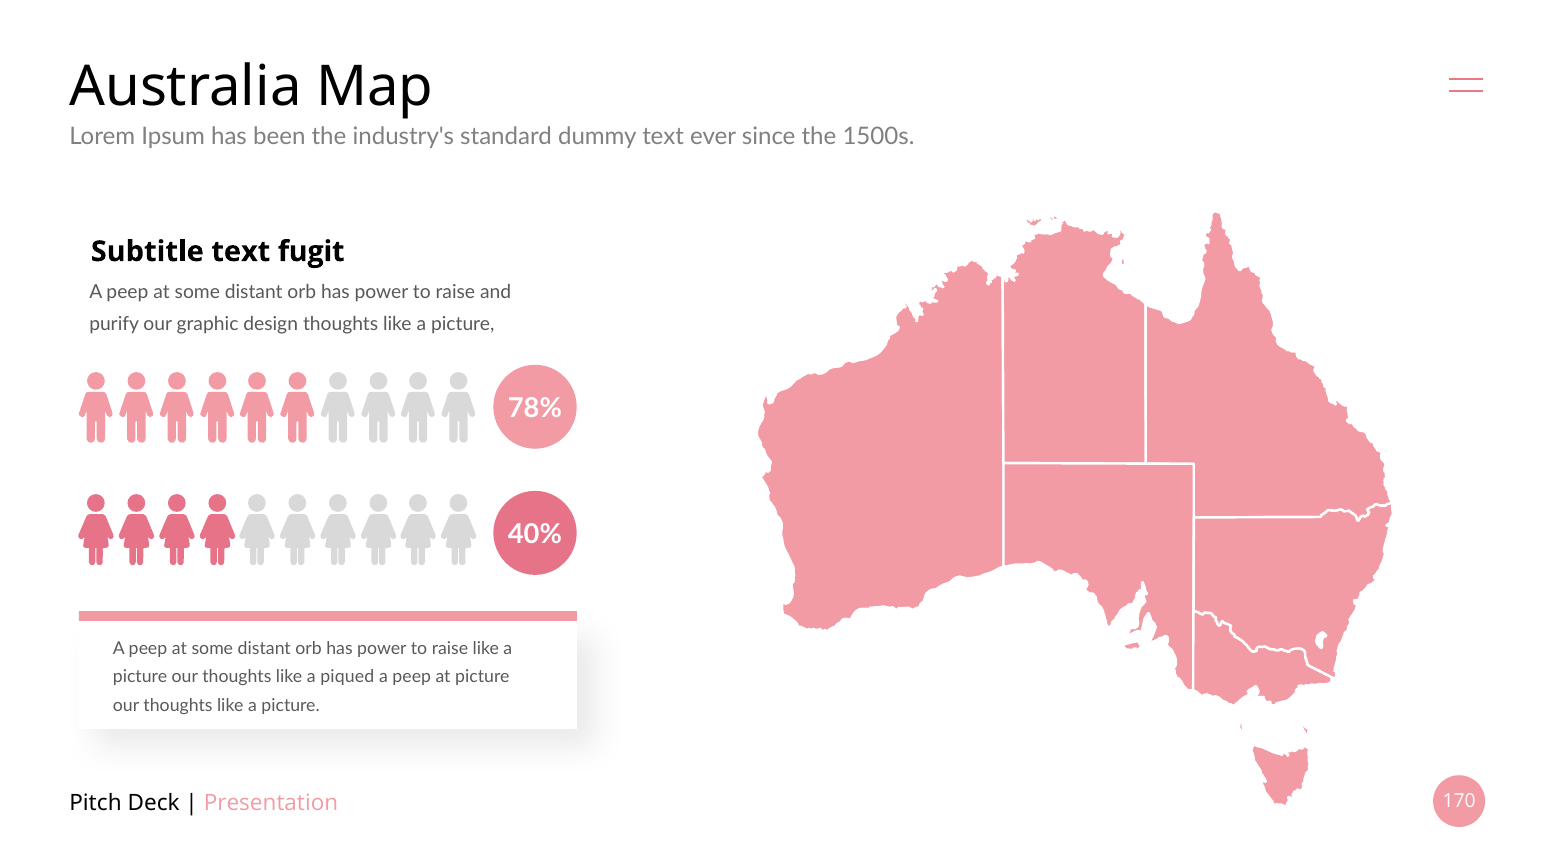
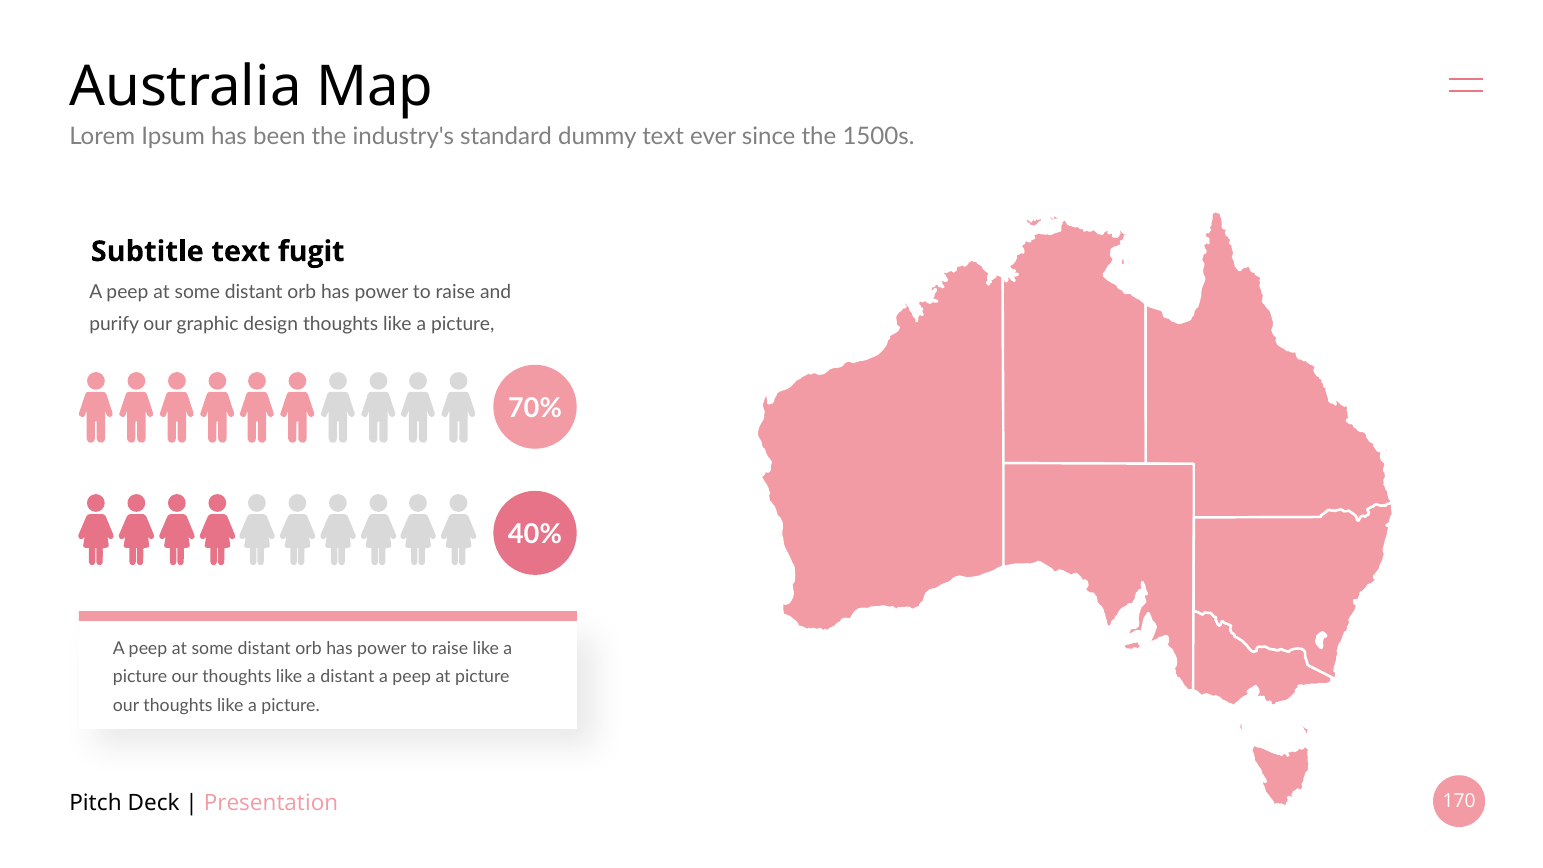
78%: 78% -> 70%
a piqued: piqued -> distant
